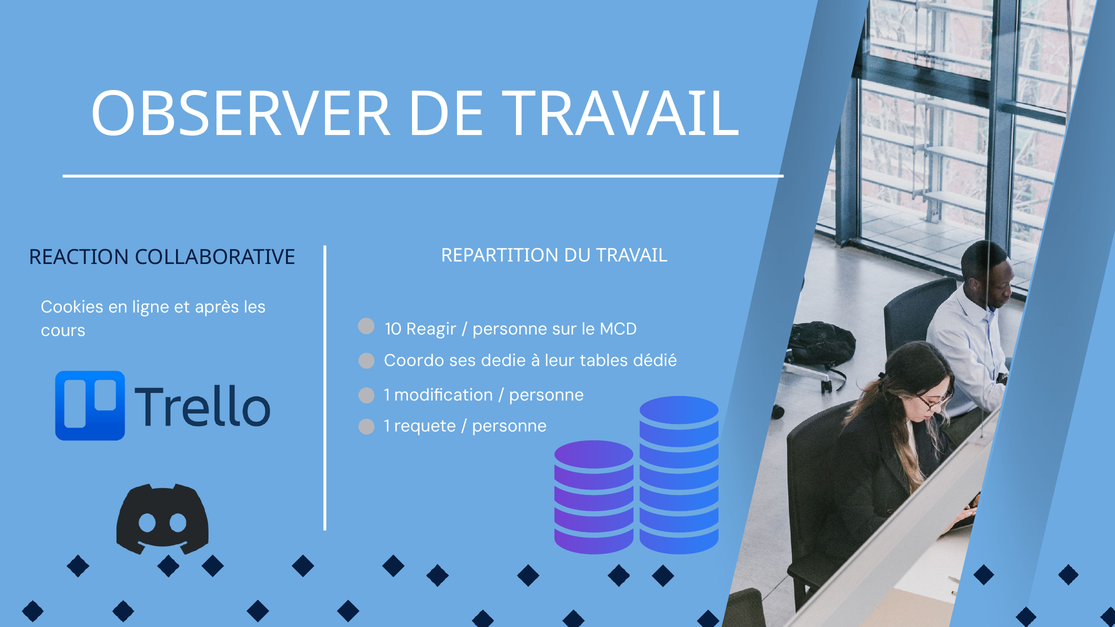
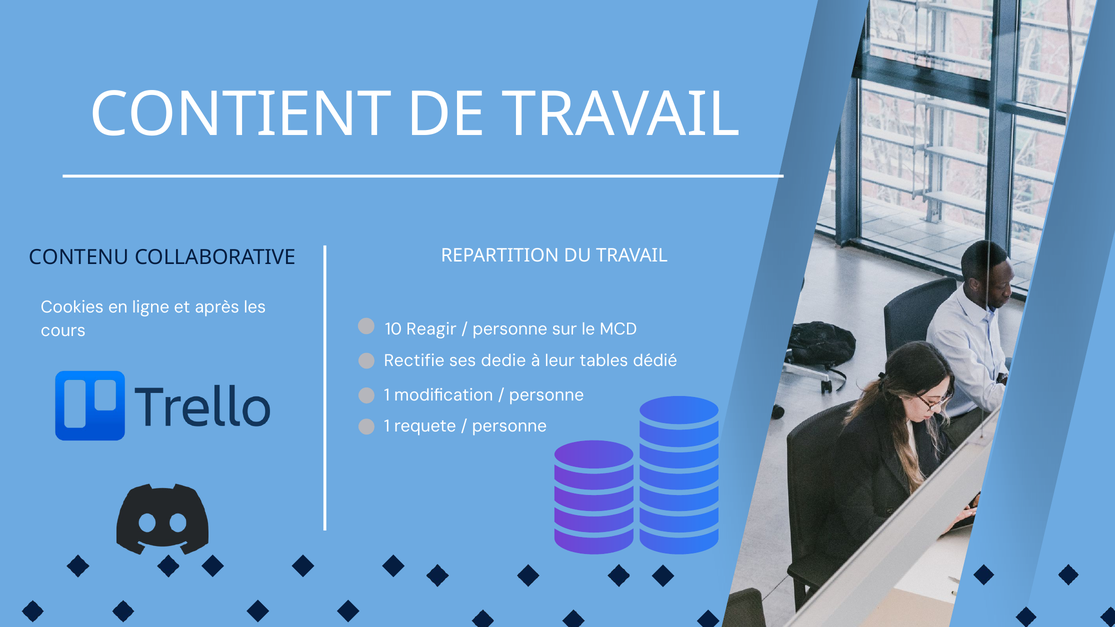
OBSERVER: OBSERVER -> CONTIENT
REACTION: REACTION -> CONTENU
Coordo: Coordo -> Rectifie
